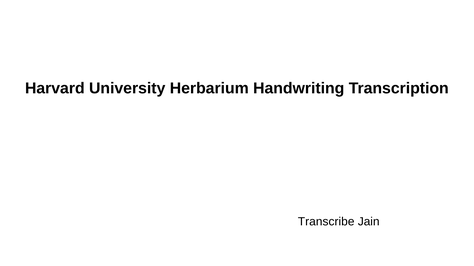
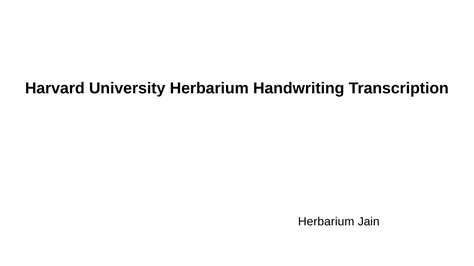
Transcribe at (326, 222): Transcribe -> Herbarium
